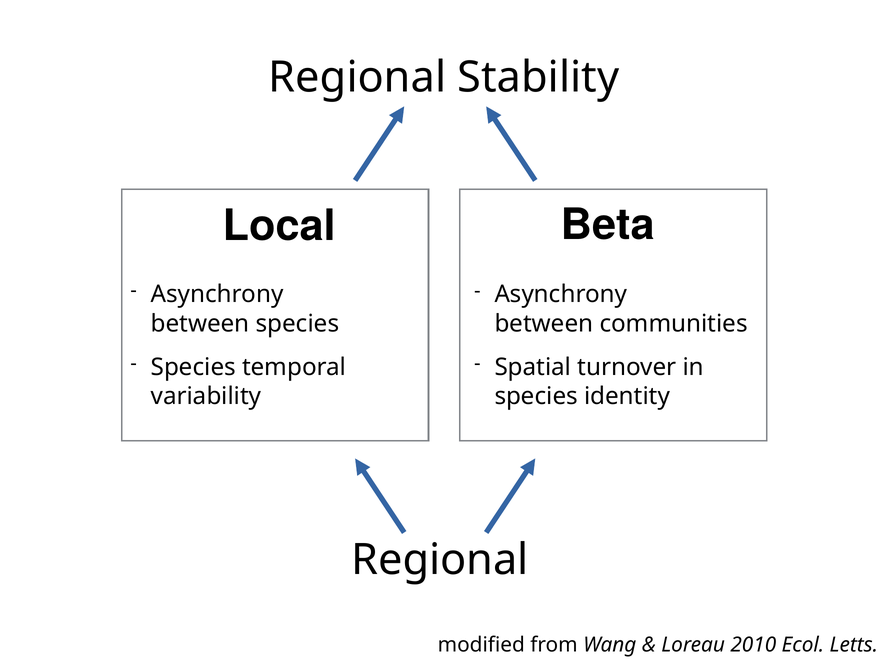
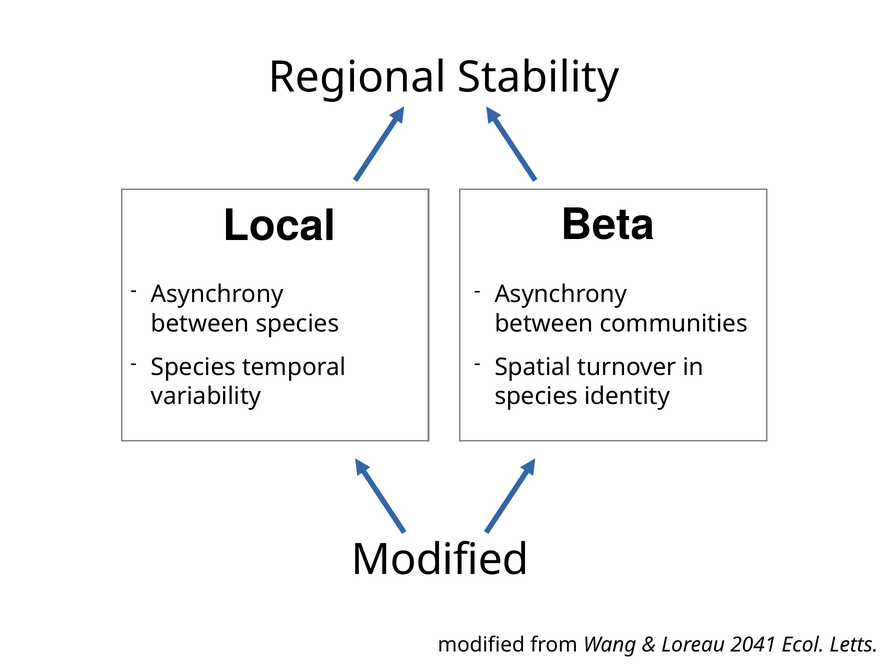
Regional at (440, 560): Regional -> Modified
2010: 2010 -> 2041
